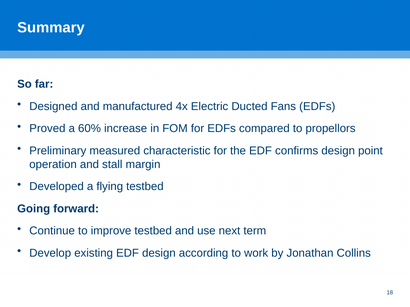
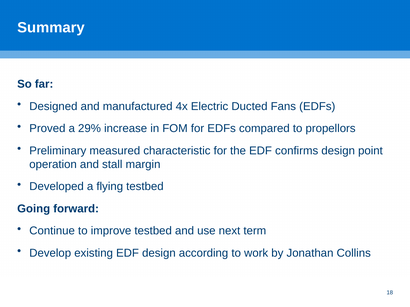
60%: 60% -> 29%
